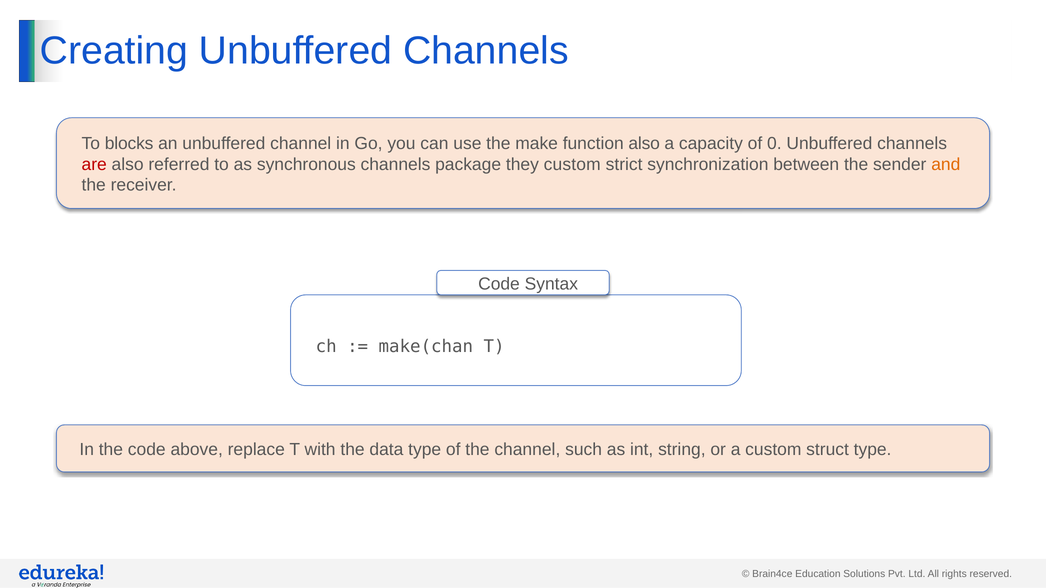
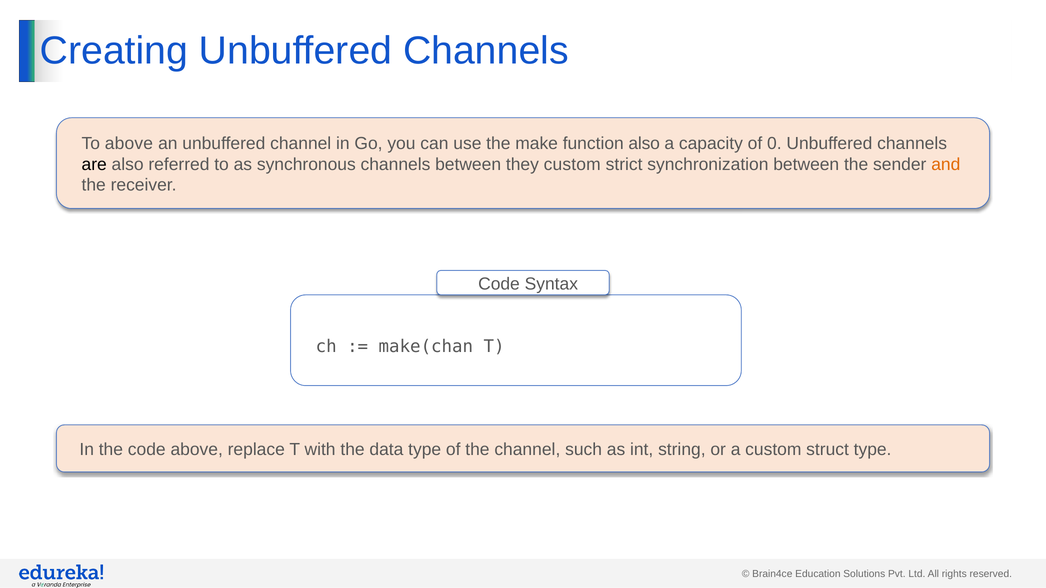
To blocks: blocks -> above
are colour: red -> black
channels package: package -> between
